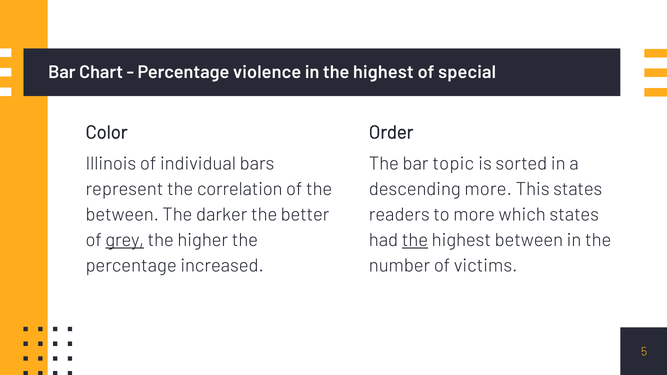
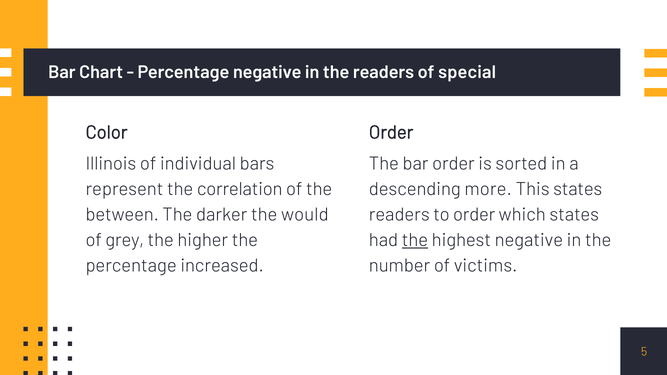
Percentage violence: violence -> negative
in the highest: highest -> readers
bar topic: topic -> order
better: better -> would
to more: more -> order
grey underline: present -> none
highest between: between -> negative
